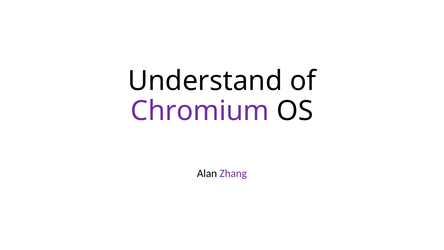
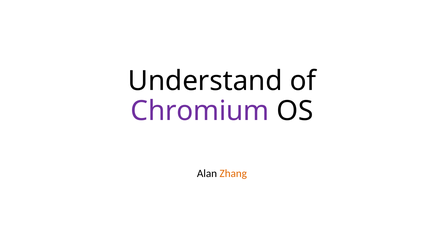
Zhang colour: purple -> orange
